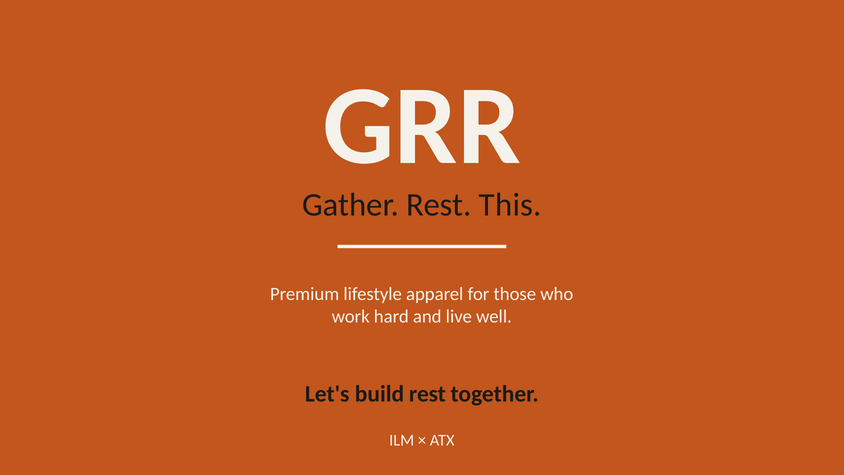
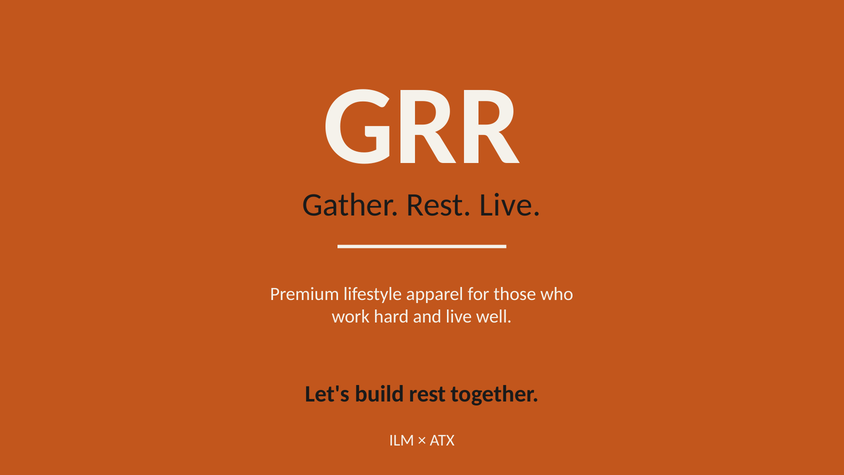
Rest This: This -> Live
